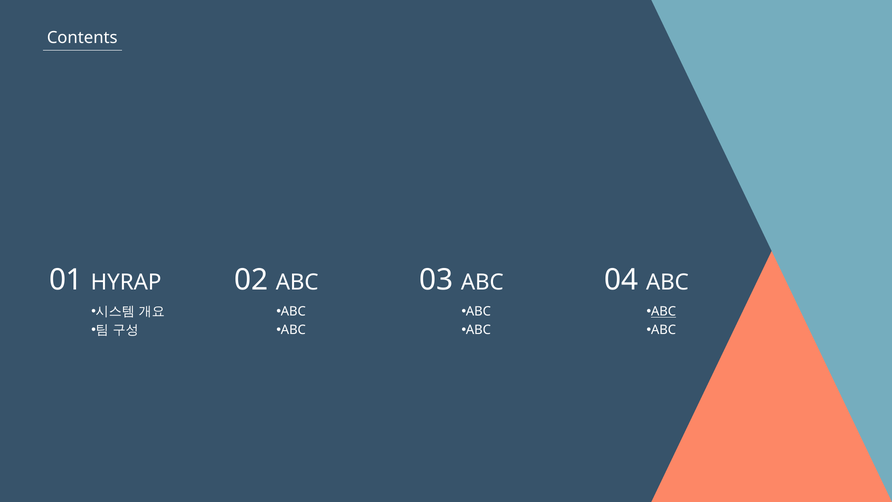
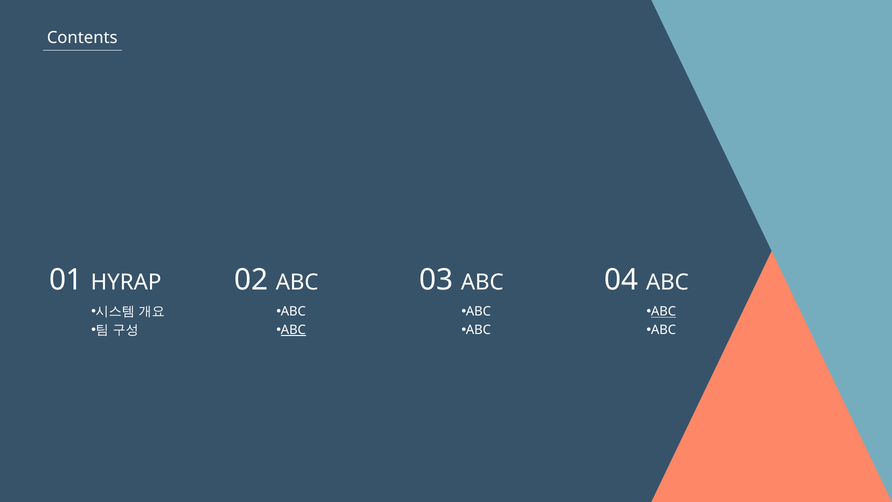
ABC at (293, 330) underline: none -> present
